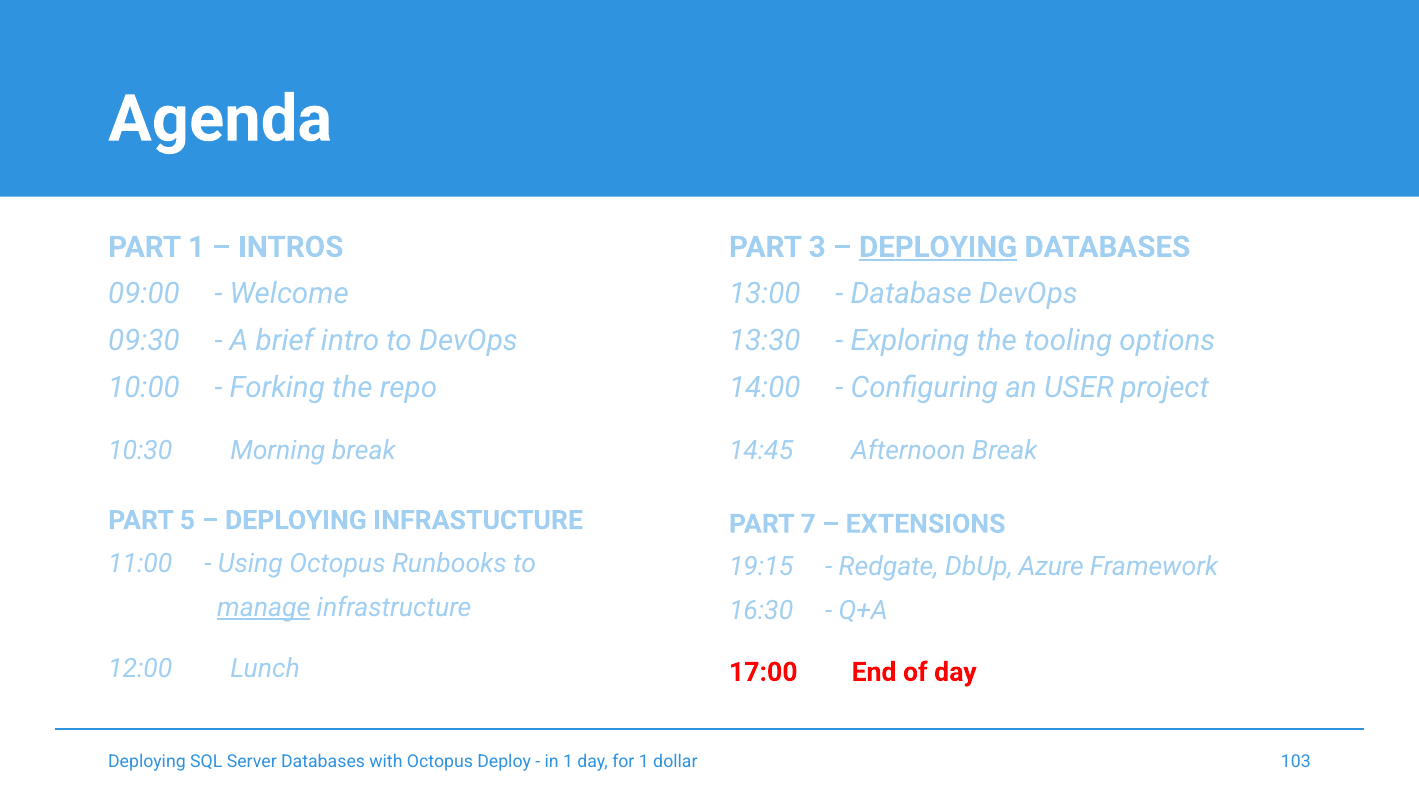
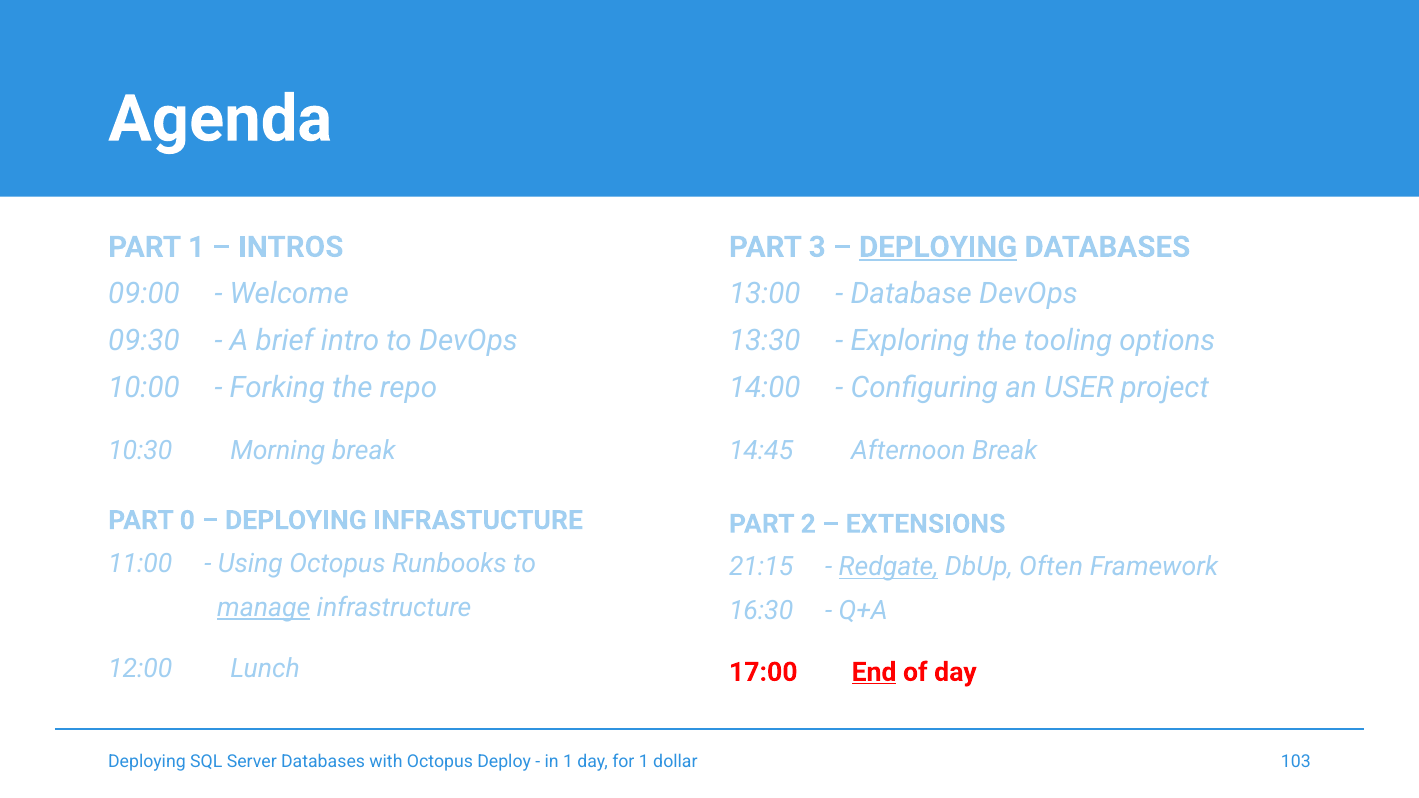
5: 5 -> 0
7: 7 -> 2
19:15: 19:15 -> 21:15
Redgate underline: none -> present
Azure: Azure -> Often
End underline: none -> present
